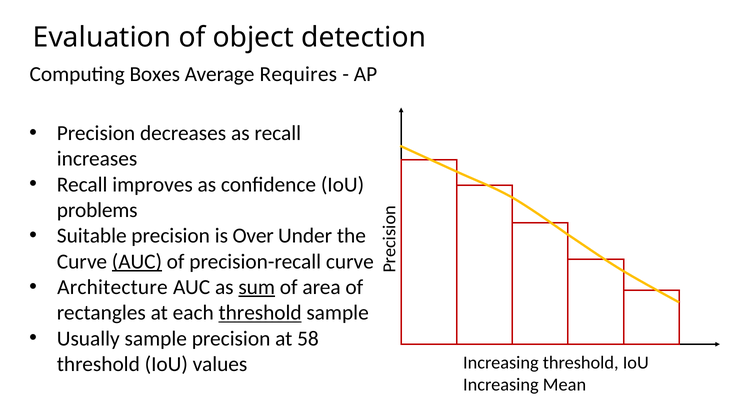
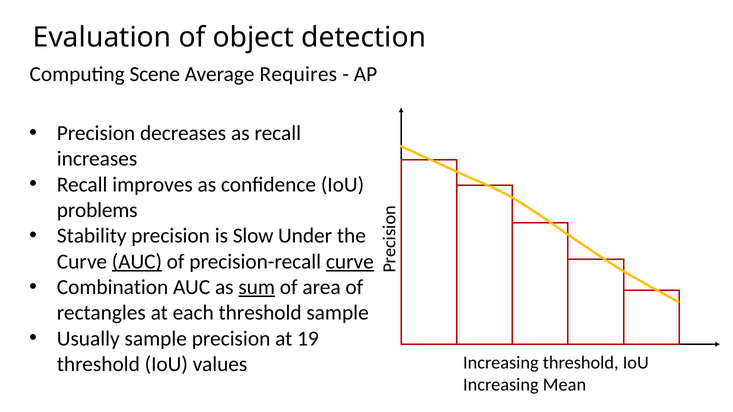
Boxes: Boxes -> Scene
Suitable: Suitable -> Stability
Over: Over -> Slow
curve at (350, 262) underline: none -> present
Architecture: Architecture -> Combination
threshold at (260, 313) underline: present -> none
58: 58 -> 19
